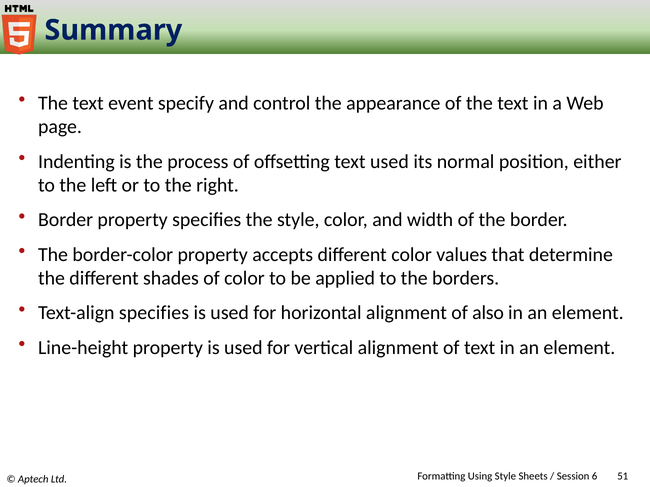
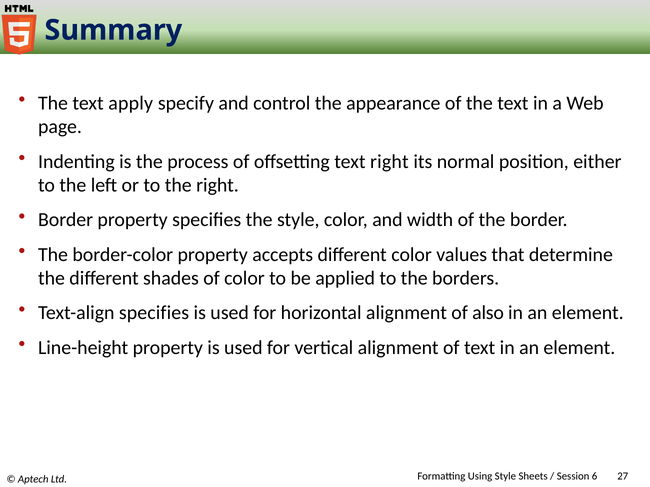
event: event -> apply
text used: used -> right
51: 51 -> 27
